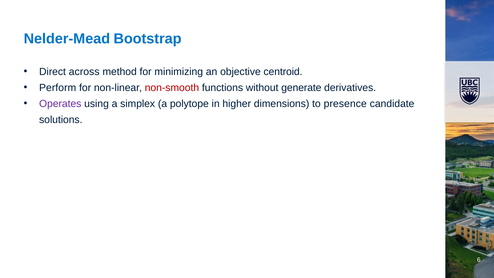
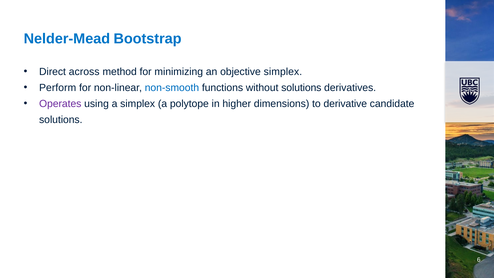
objective centroid: centroid -> simplex
non-smooth colour: red -> blue
without generate: generate -> solutions
presence: presence -> derivative
